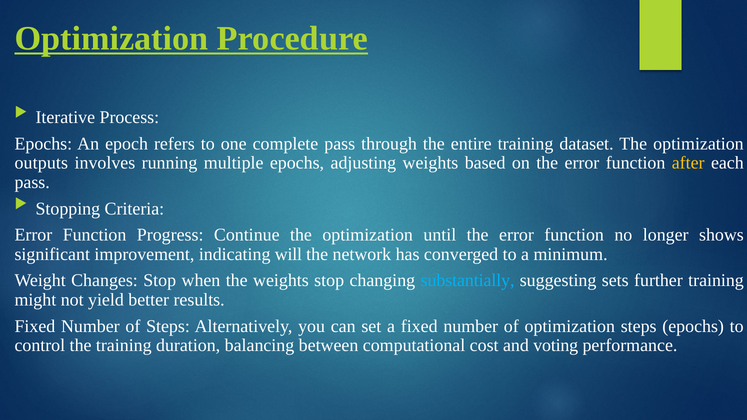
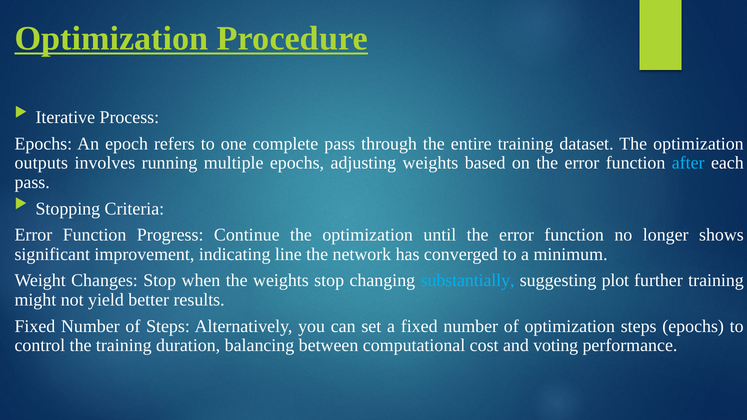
after colour: yellow -> light blue
will: will -> line
sets: sets -> plot
